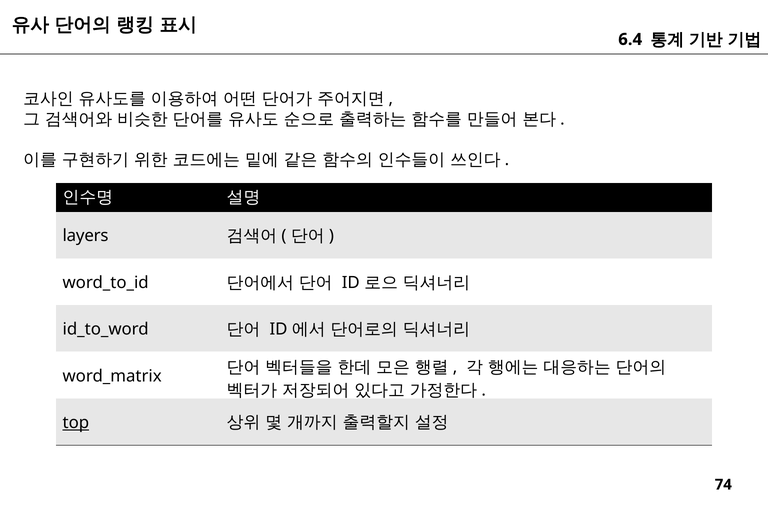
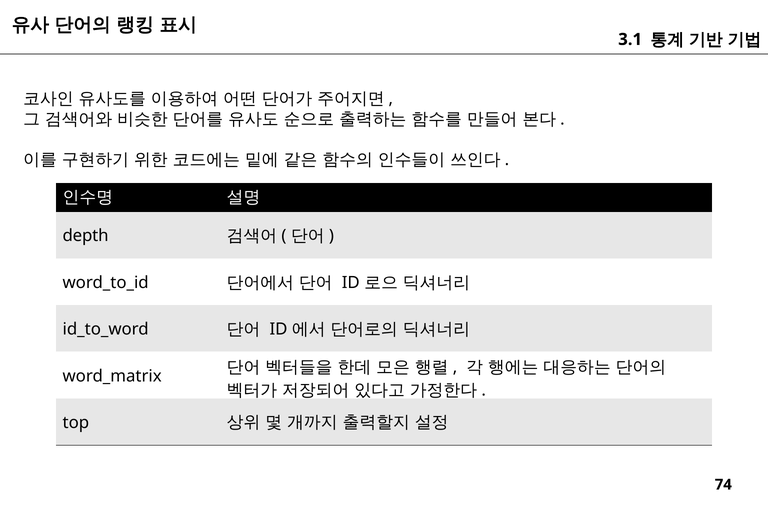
6.4: 6.4 -> 3.1
layers: layers -> depth
top underline: present -> none
